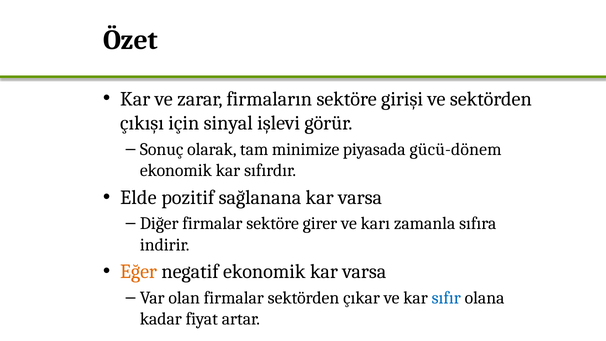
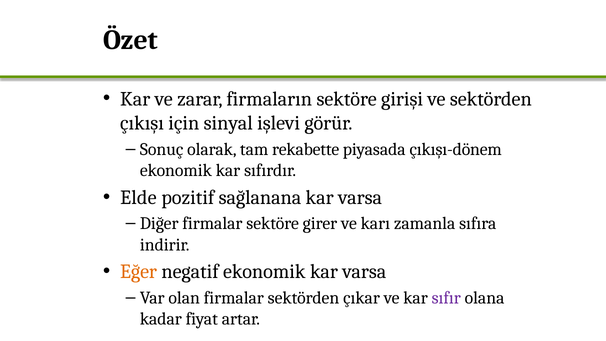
minimize: minimize -> rekabette
gücü-dönem: gücü-dönem -> çıkışı-dönem
sıfır colour: blue -> purple
